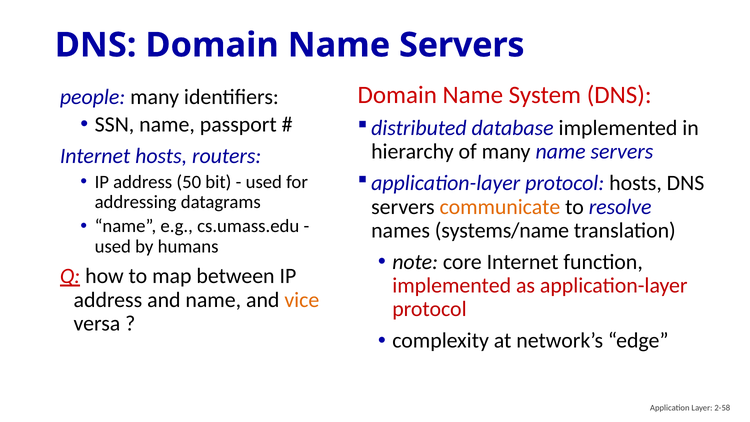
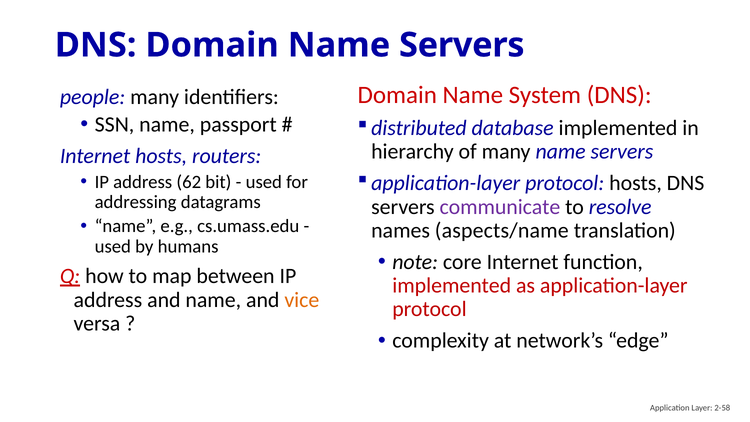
50: 50 -> 62
communicate colour: orange -> purple
systems/name: systems/name -> aspects/name
